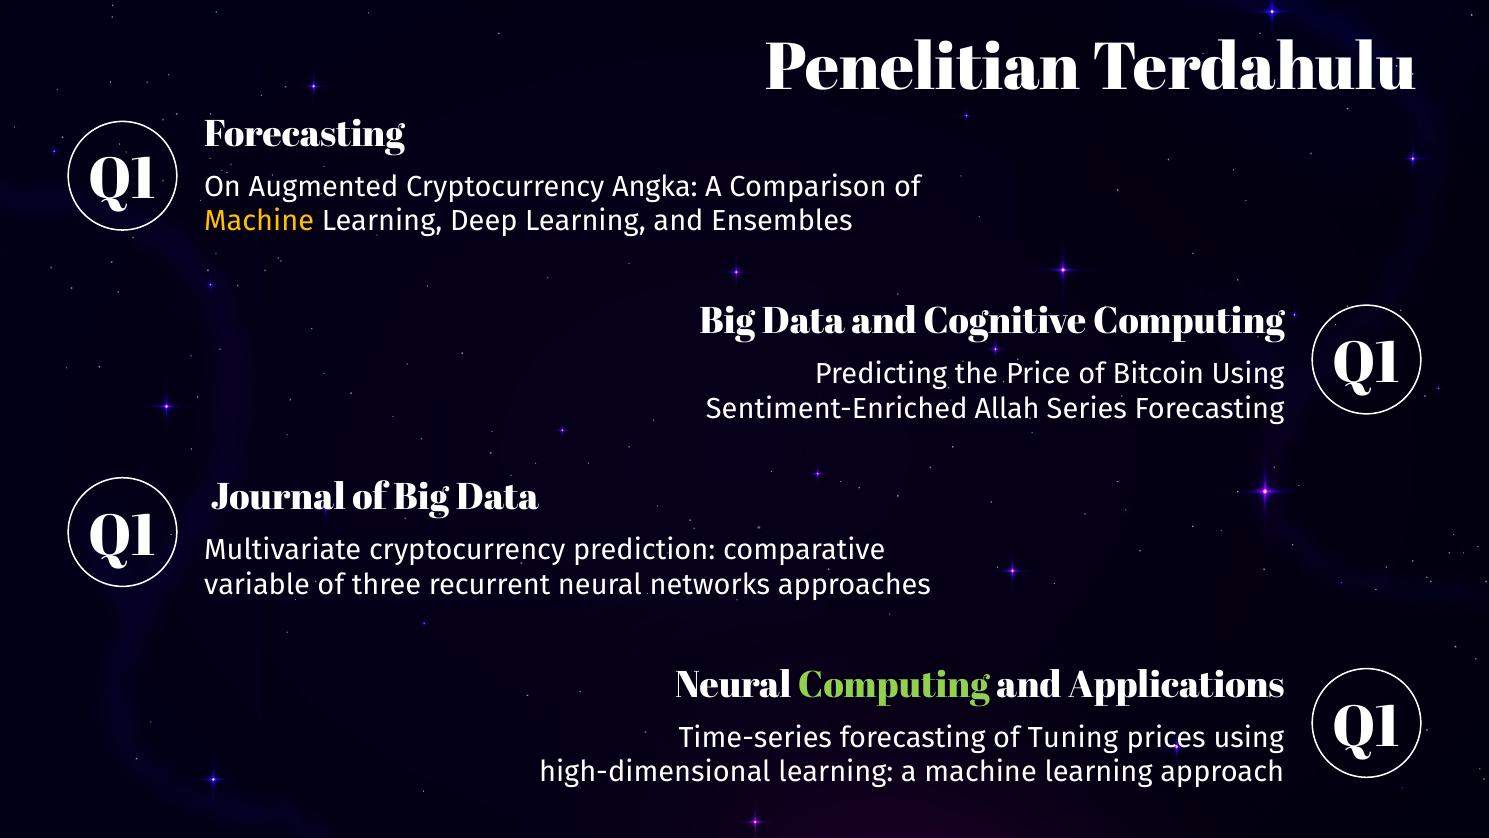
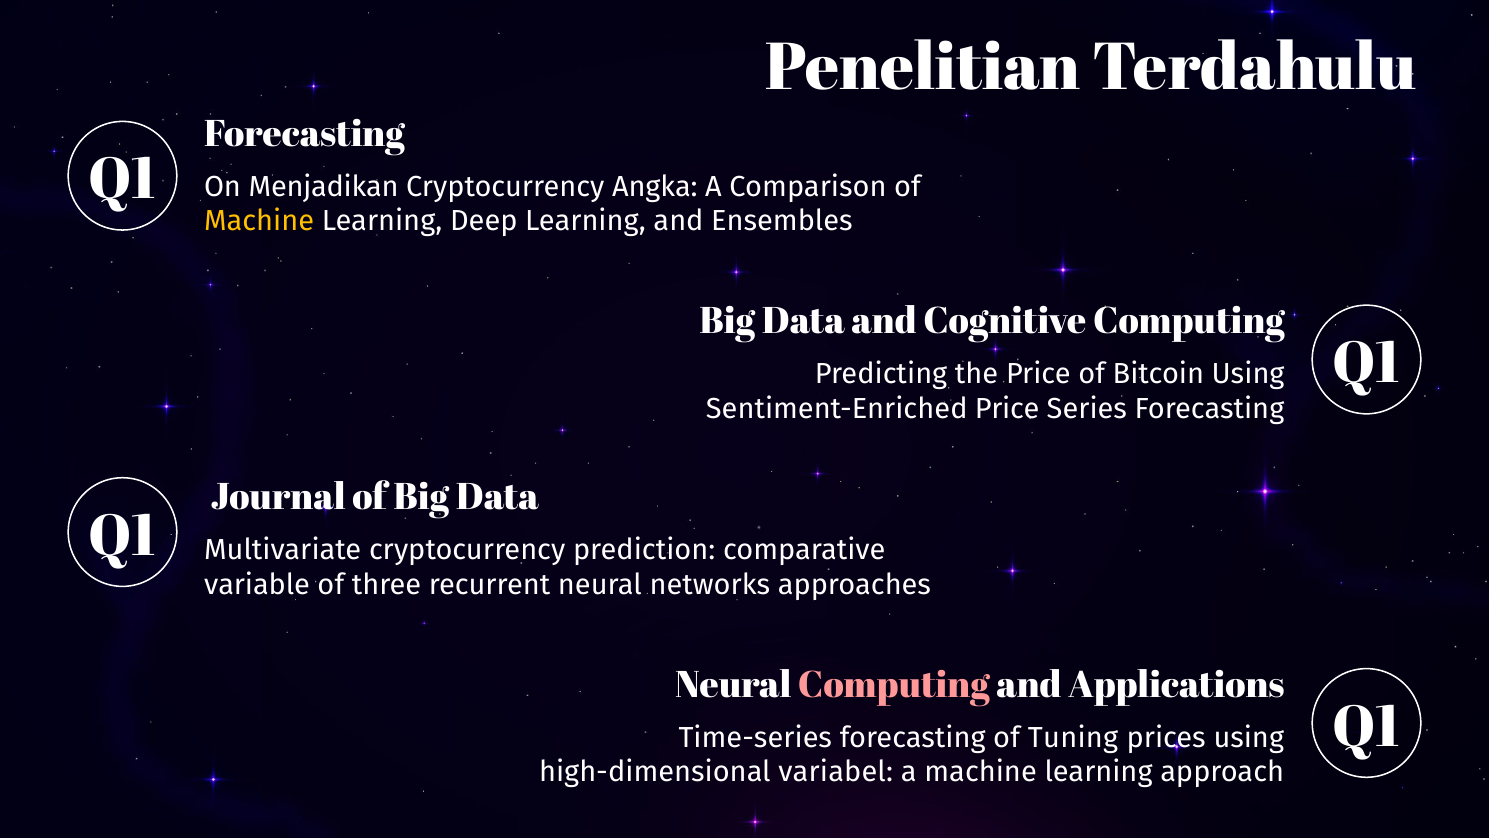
Augmented: Augmented -> Menjadikan
Sentiment-Enriched Allah: Allah -> Price
Computing at (894, 685) colour: light green -> pink
high-dimensional learning: learning -> variabel
